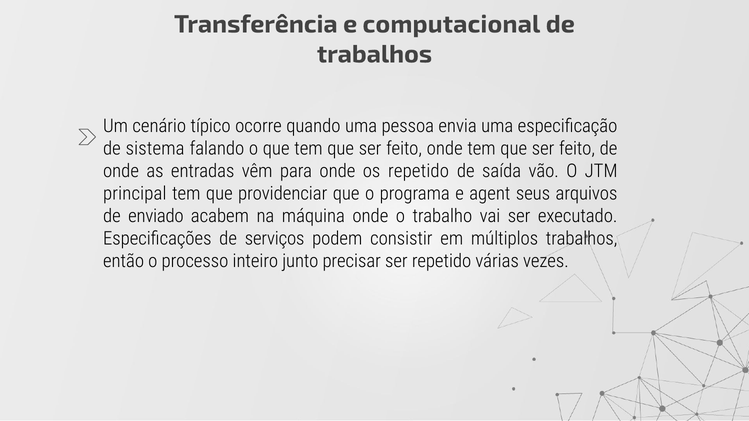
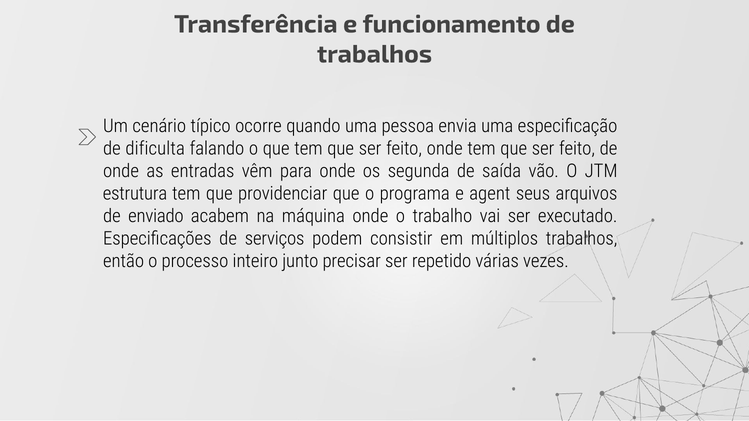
computacional: computacional -> funcionamento
sistema: sistema -> dificulta
os repetido: repetido -> segunda
principal: principal -> estrutura
